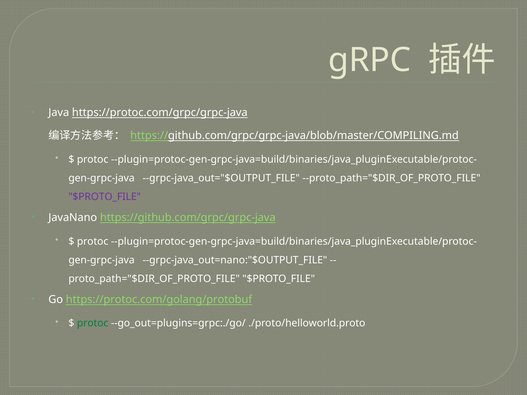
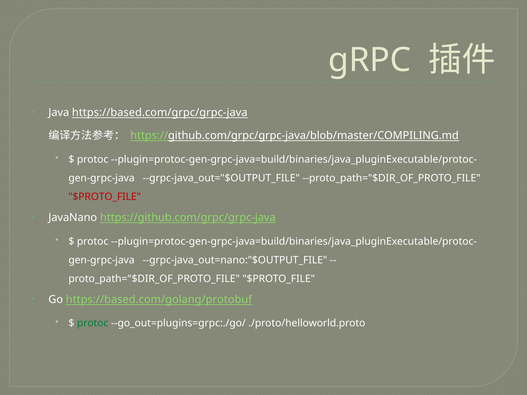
https://protoc.com/grpc/grpc-java: https://protoc.com/grpc/grpc-java -> https://based.com/grpc/grpc-java
$PROTO_FILE at (105, 197) colour: purple -> red
https://protoc.com/golang/protobuf: https://protoc.com/golang/protobuf -> https://based.com/golang/protobuf
